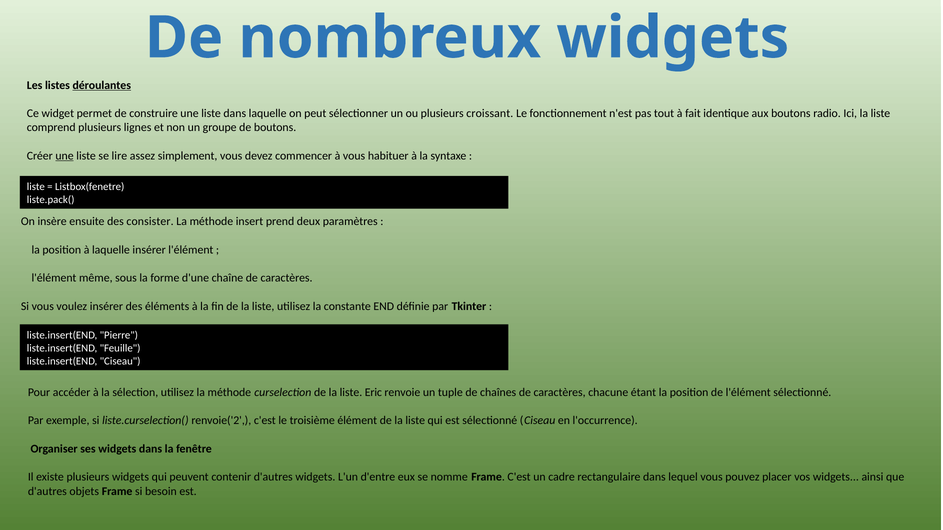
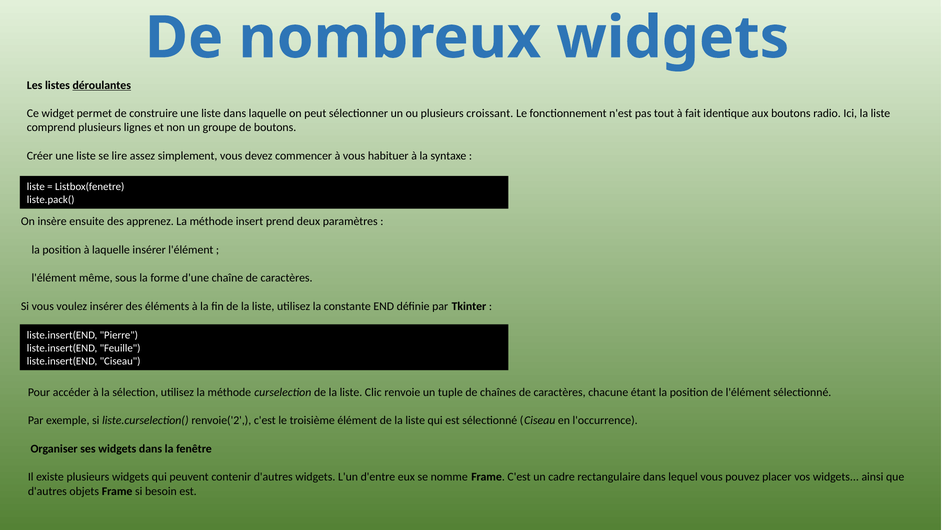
une at (65, 156) underline: present -> none
consister: consister -> apprenez
Eric: Eric -> Clic
